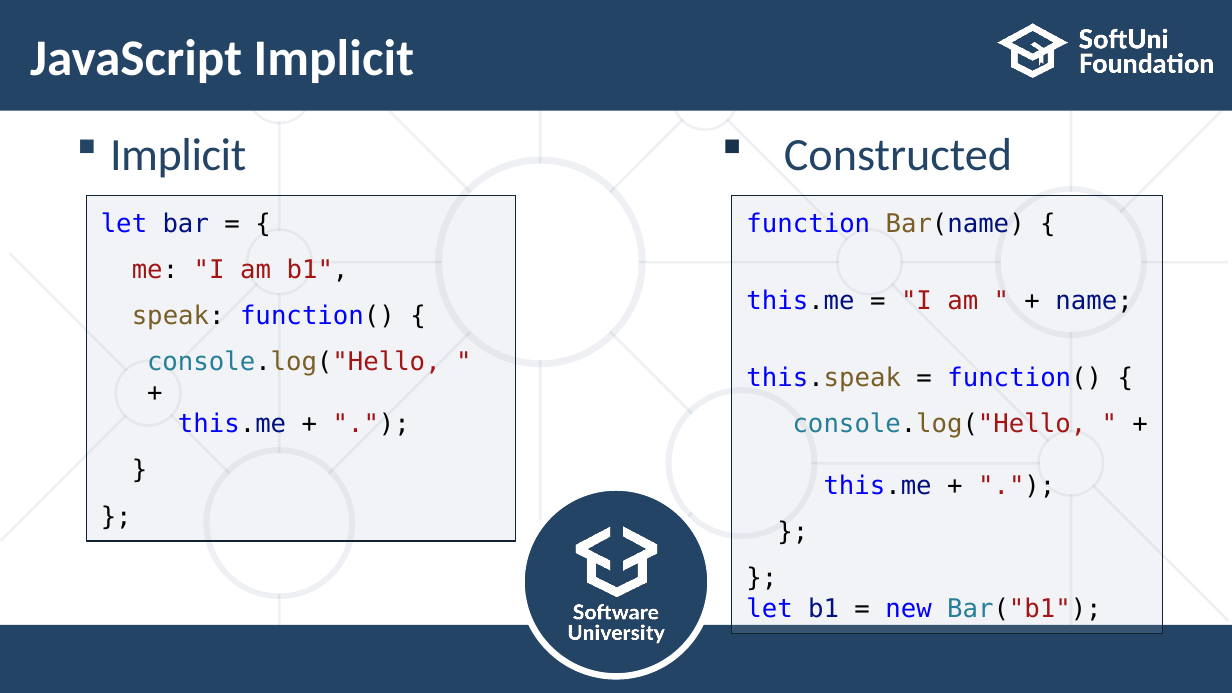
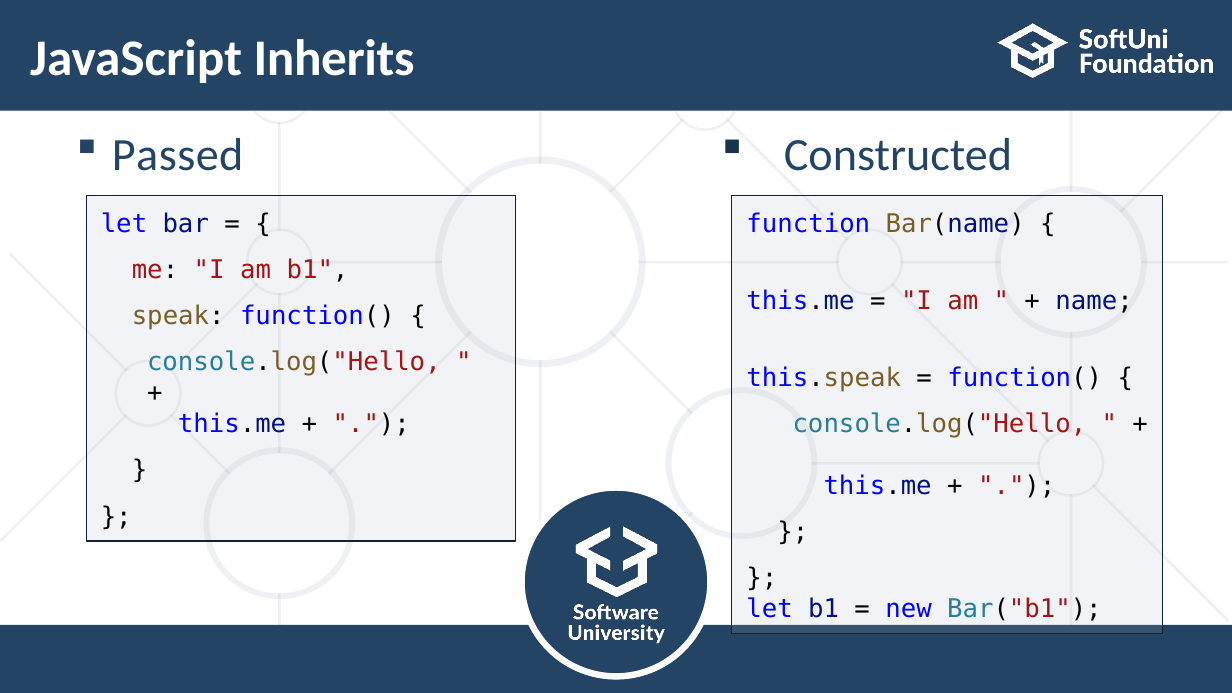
JavaScript Implicit: Implicit -> Inherits
Implicit at (178, 155): Implicit -> Passed
